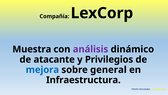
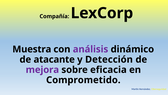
Privilegios: Privilegios -> Detección
mejora colour: blue -> purple
general: general -> eficacia
Infraestructura: Infraestructura -> Comprometido
